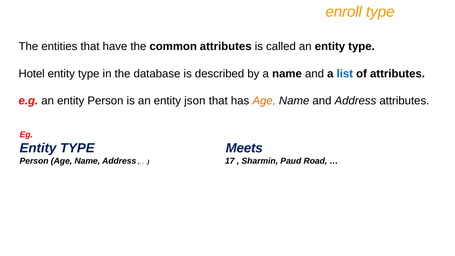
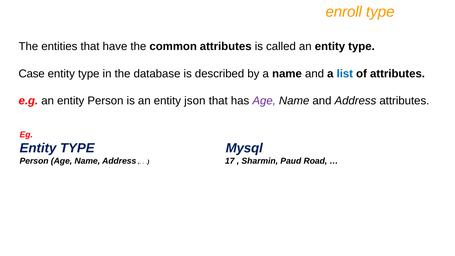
Hotel: Hotel -> Case
Age at (264, 101) colour: orange -> purple
Meets: Meets -> Mysql
